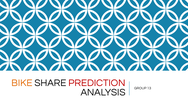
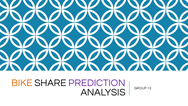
PREDICTION colour: red -> purple
